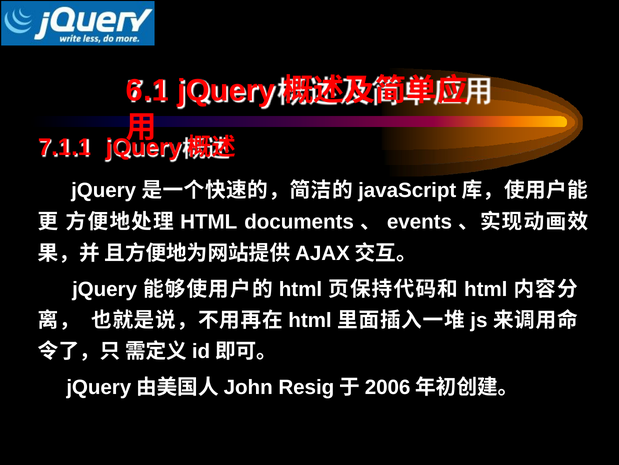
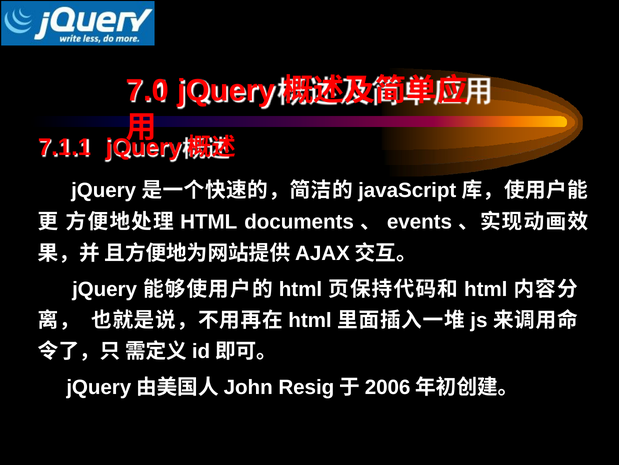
6.1: 6.1 -> 7.0
